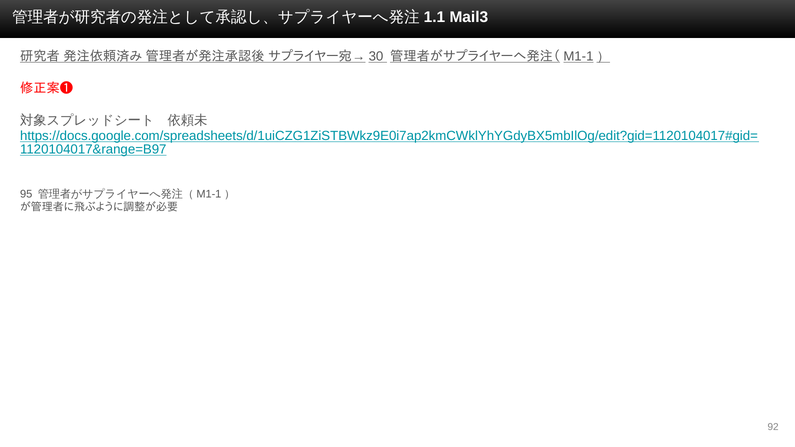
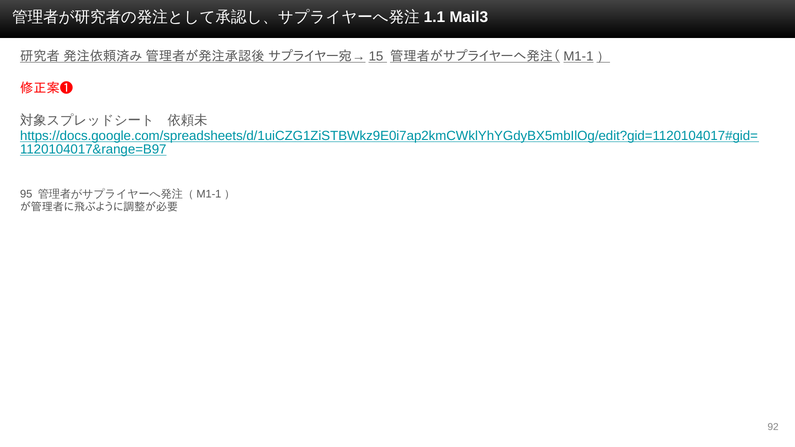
30: 30 -> 15
